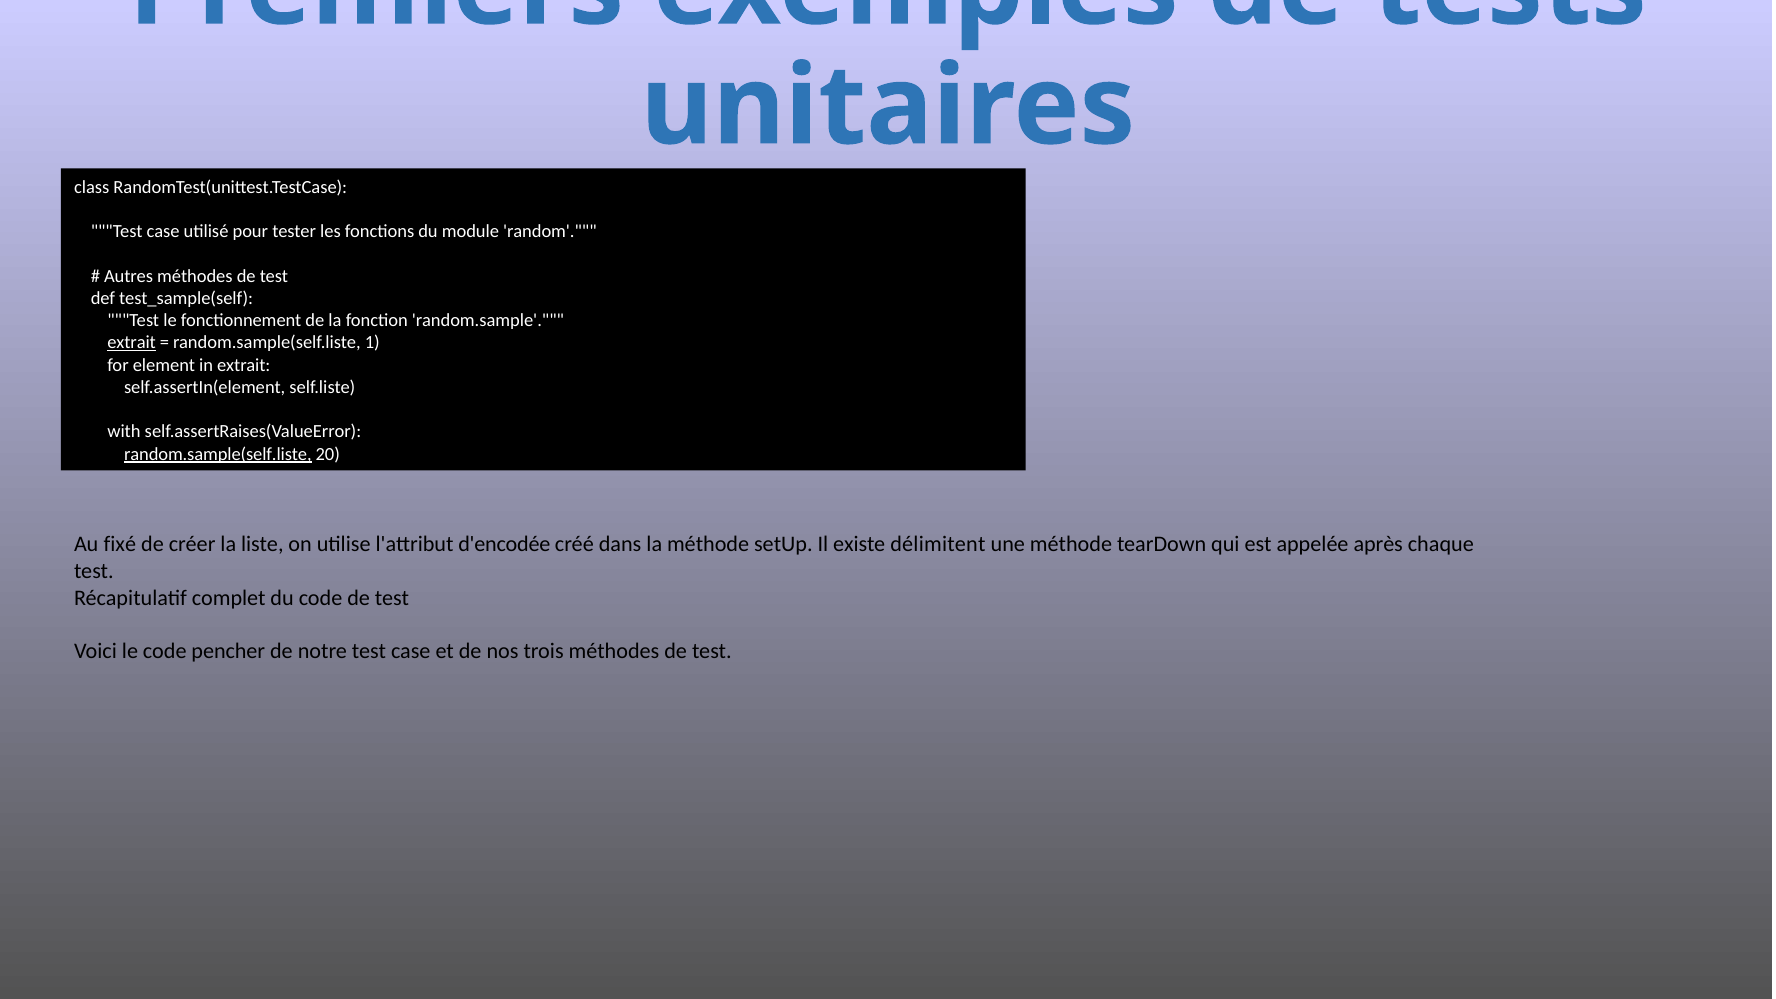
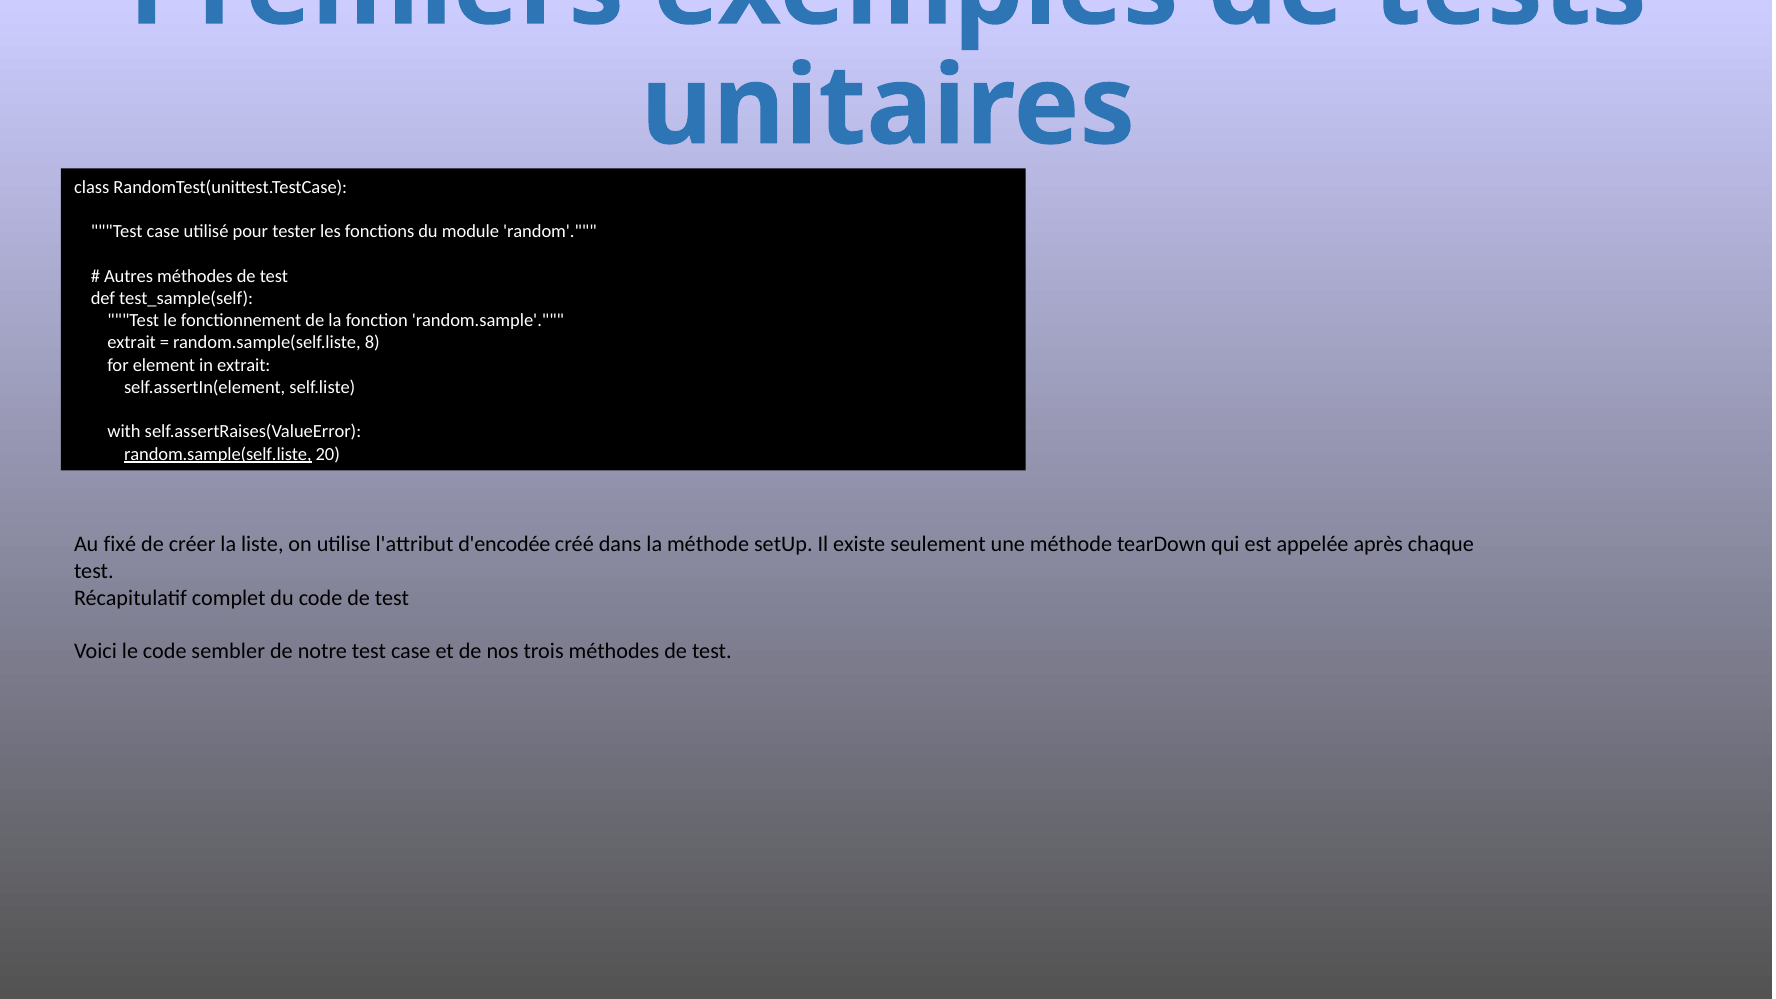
extrait at (132, 343) underline: present -> none
1: 1 -> 8
délimitent: délimitent -> seulement
pencher: pencher -> sembler
